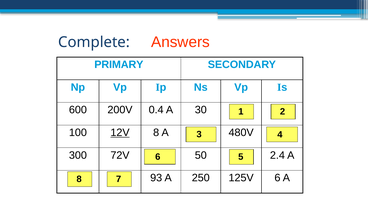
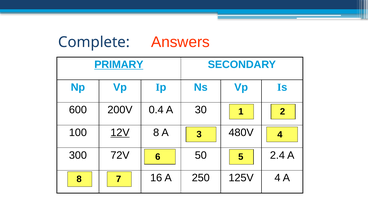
PRIMARY underline: none -> present
93: 93 -> 16
125V 6: 6 -> 4
